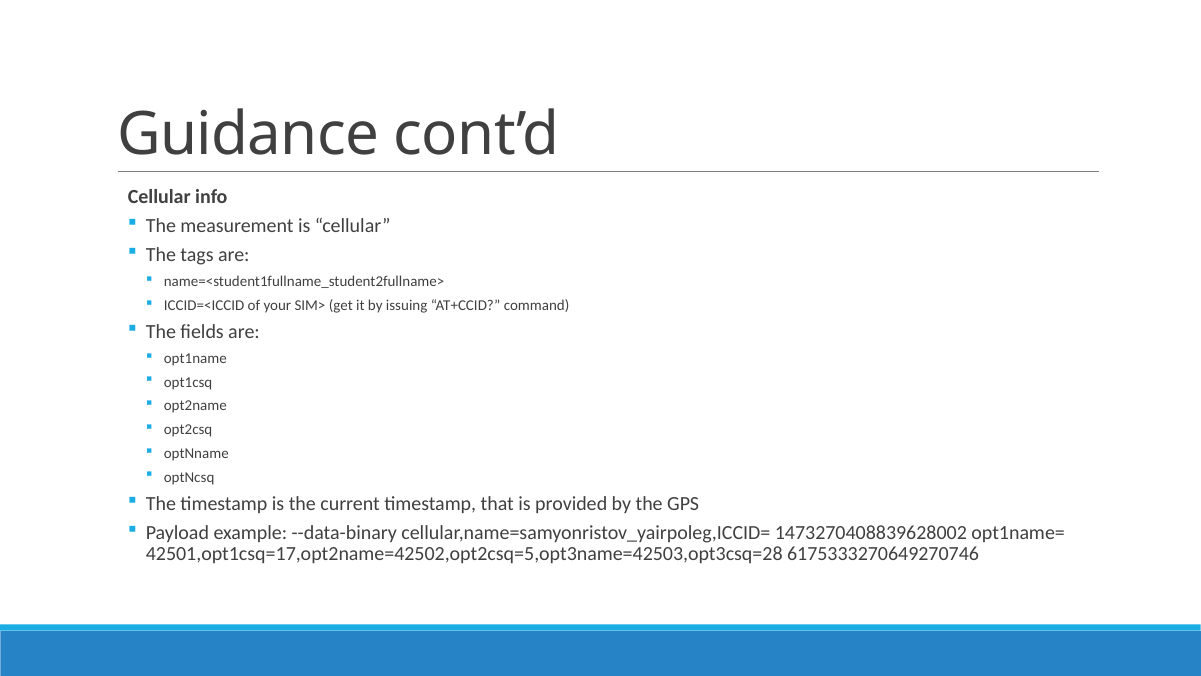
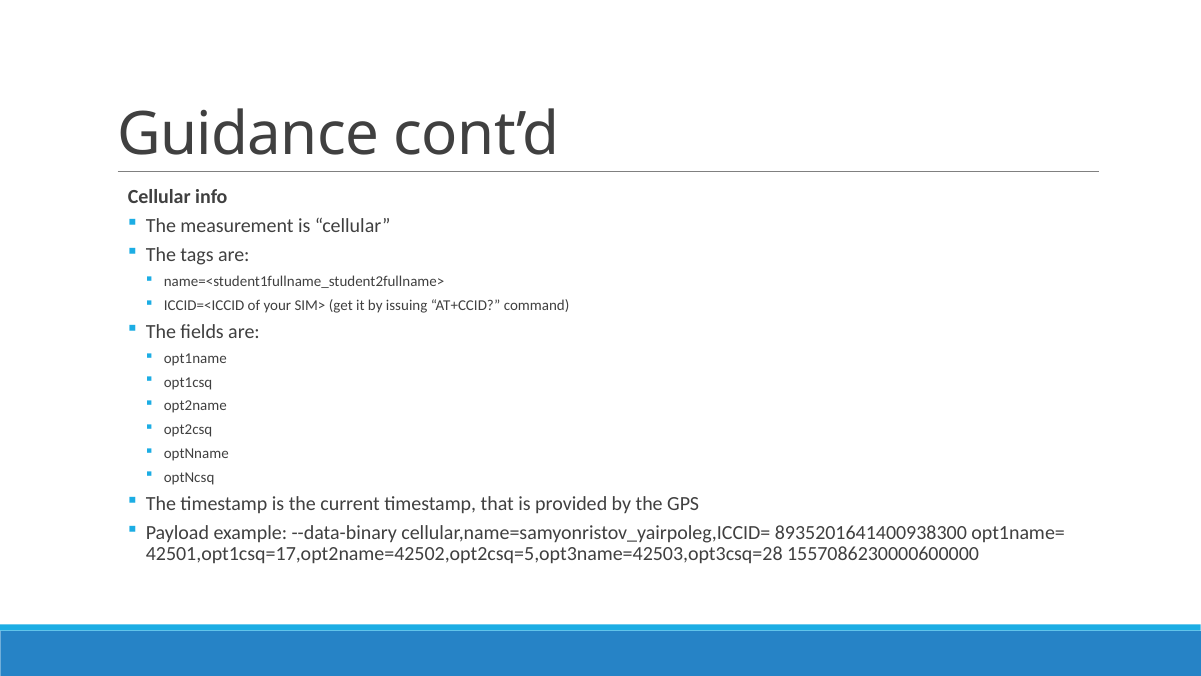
1473270408839628002: 1473270408839628002 -> 8935201641400938300
6175333270649270746: 6175333270649270746 -> 1557086230000600000
